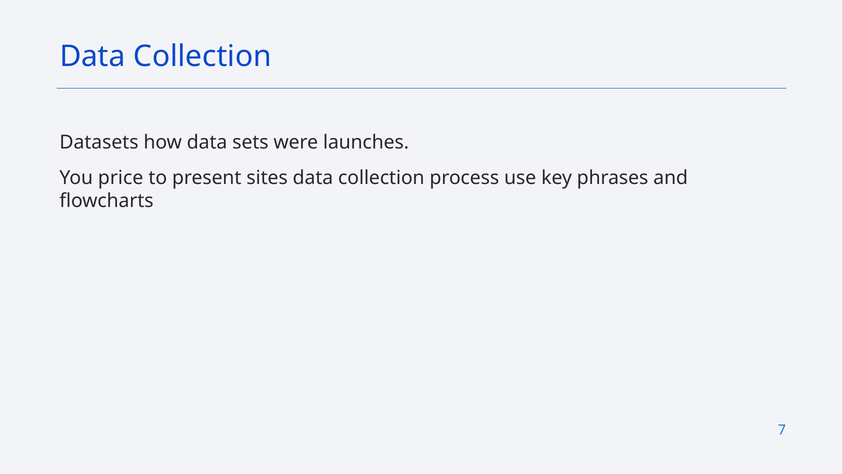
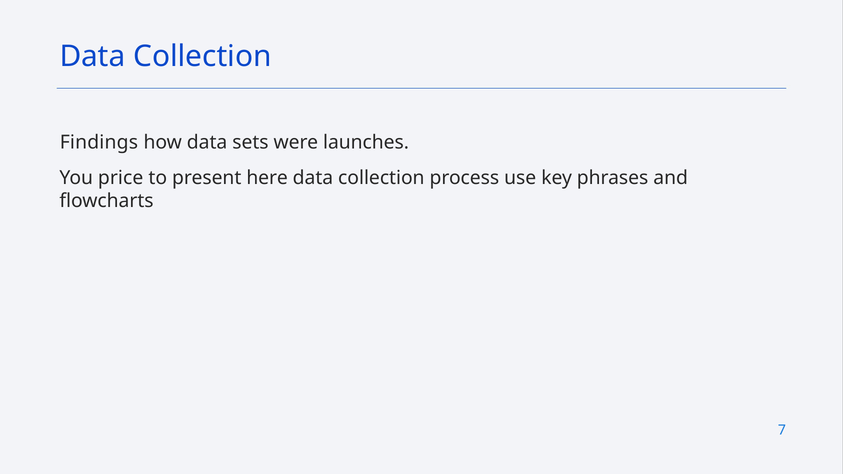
Datasets: Datasets -> Findings
sites: sites -> here
